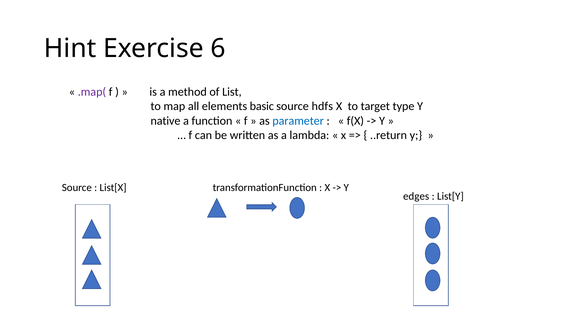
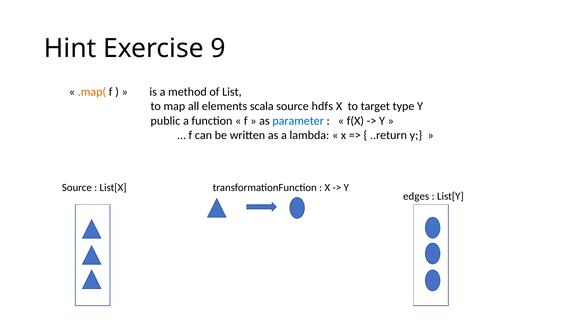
6: 6 -> 9
.map( colour: purple -> orange
basic: basic -> scala
native: native -> public
